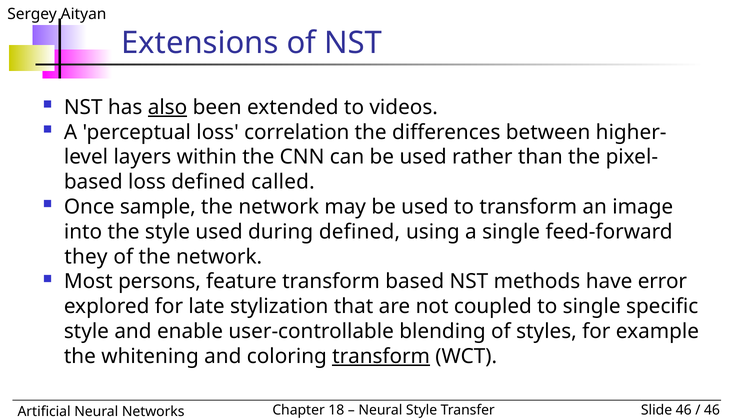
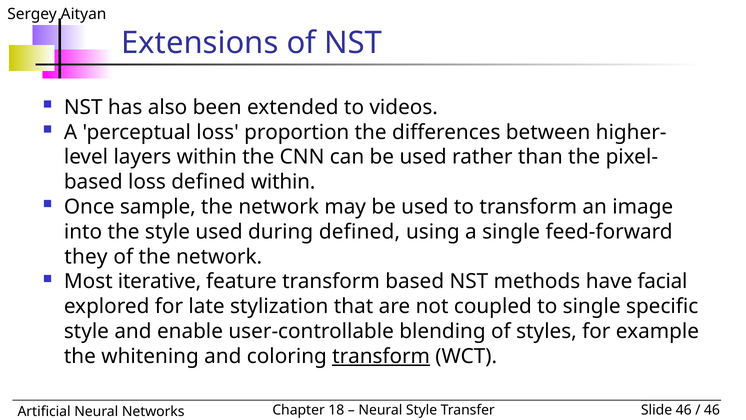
also underline: present -> none
correlation: correlation -> proportion
defined called: called -> within
persons: persons -> iterative
error: error -> facial
